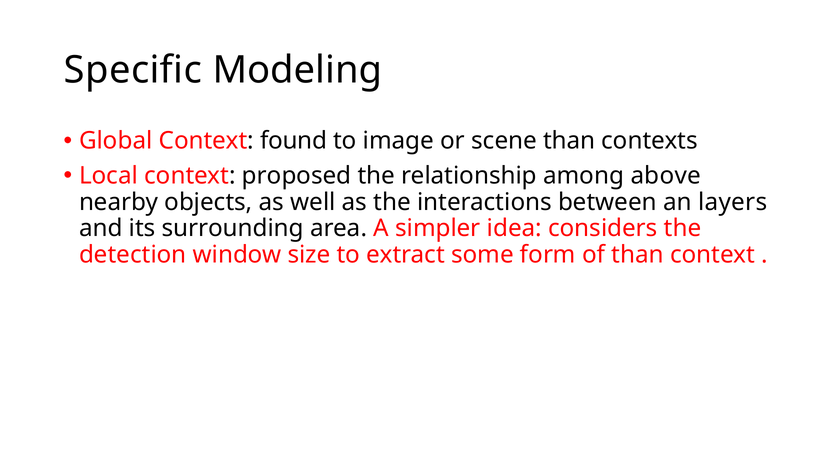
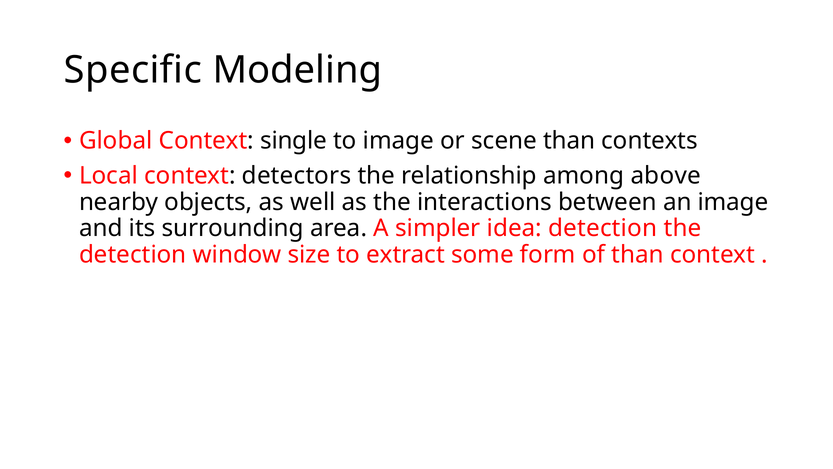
found: found -> single
proposed: proposed -> detectors
an layers: layers -> image
idea considers: considers -> detection
